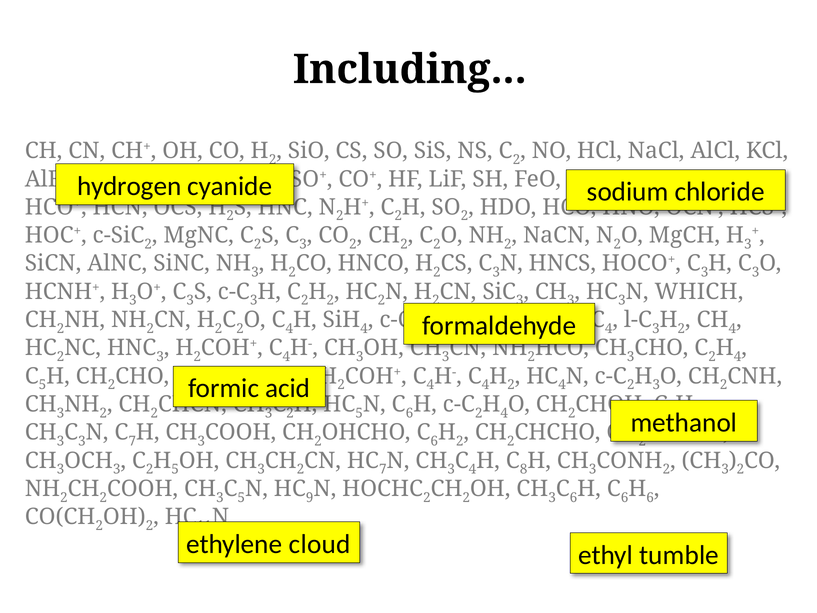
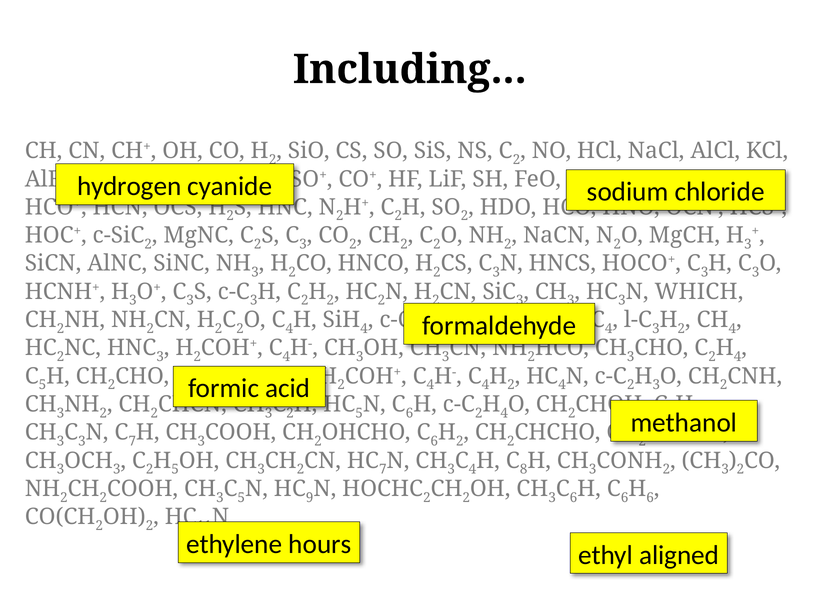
cloud: cloud -> hours
tumble: tumble -> aligned
